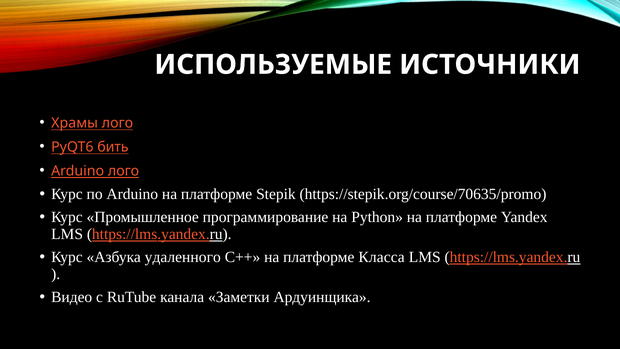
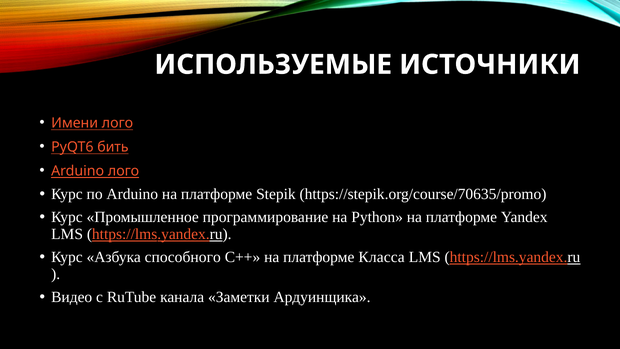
Храмы: Храмы -> Имени
удаленного: удаленного -> способного
